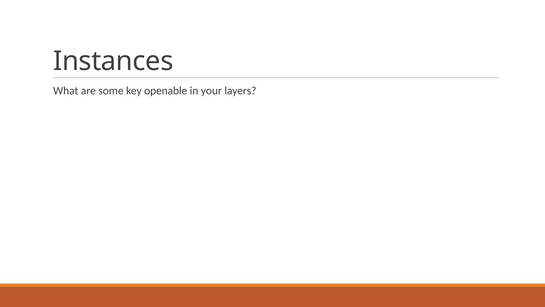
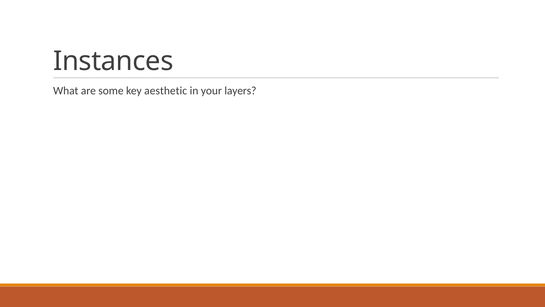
openable: openable -> aesthetic
